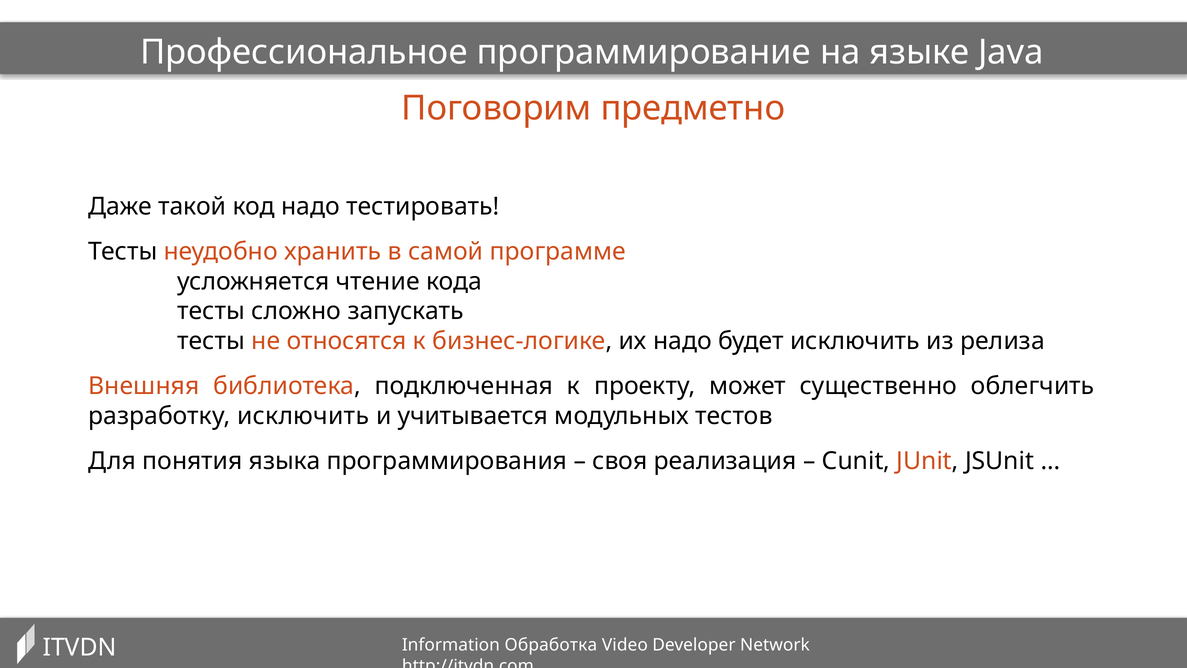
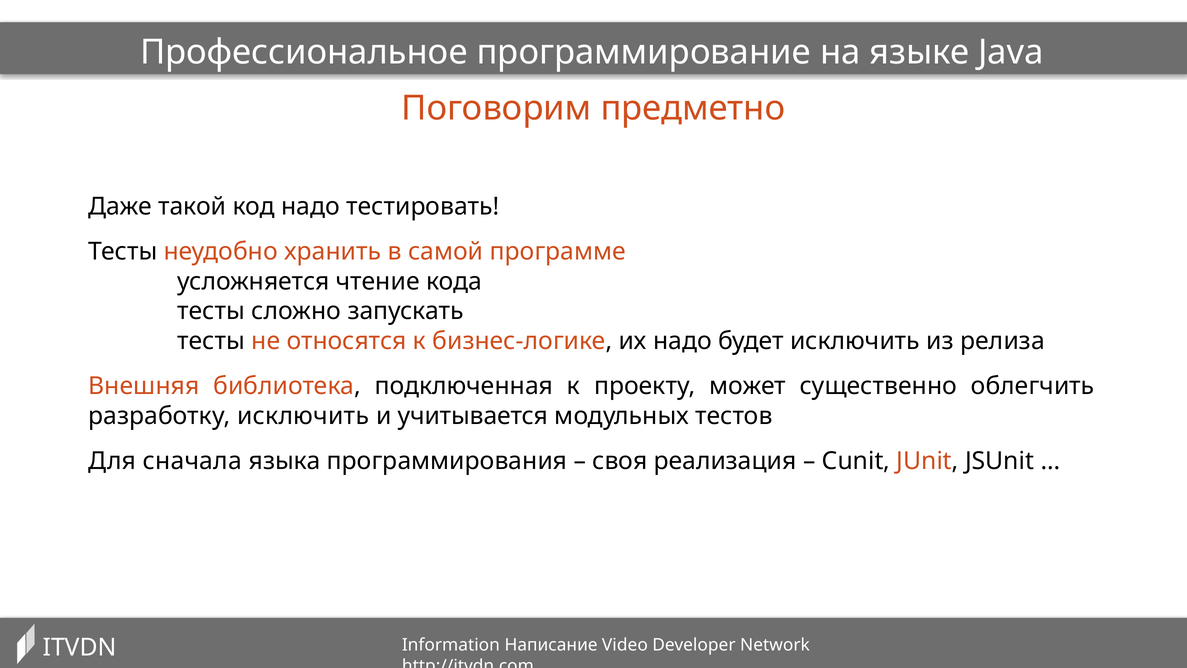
понятия: понятия -> сначала
Обработка: Обработка -> Написание
